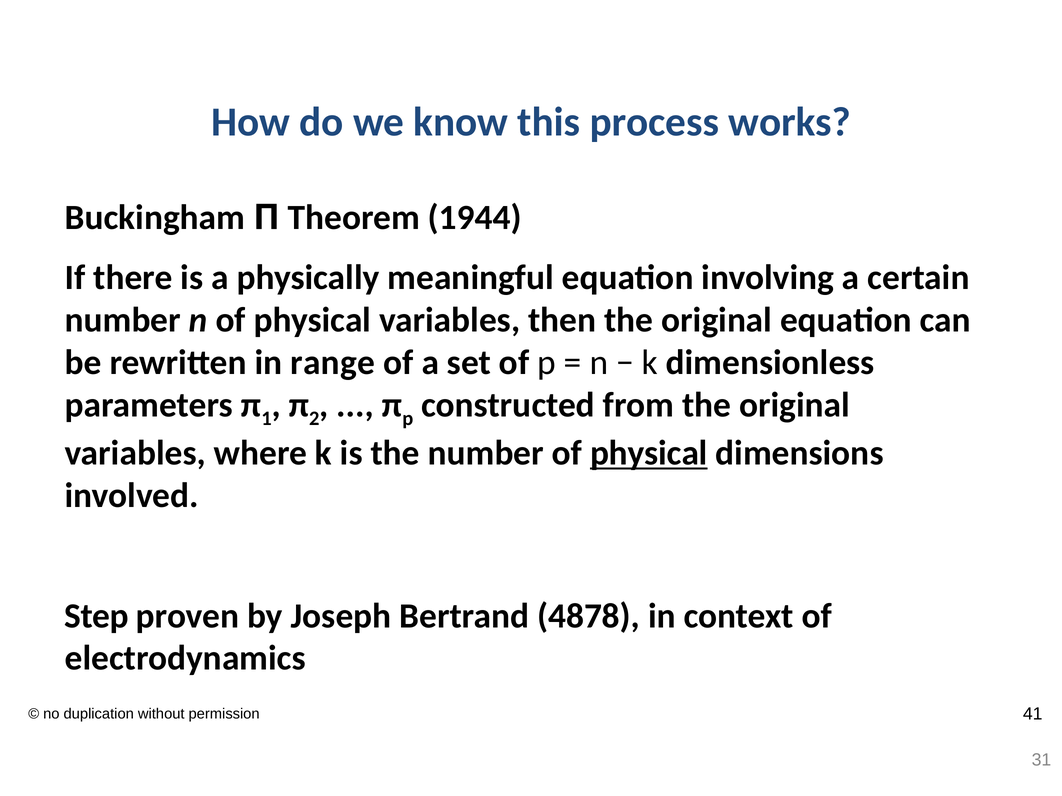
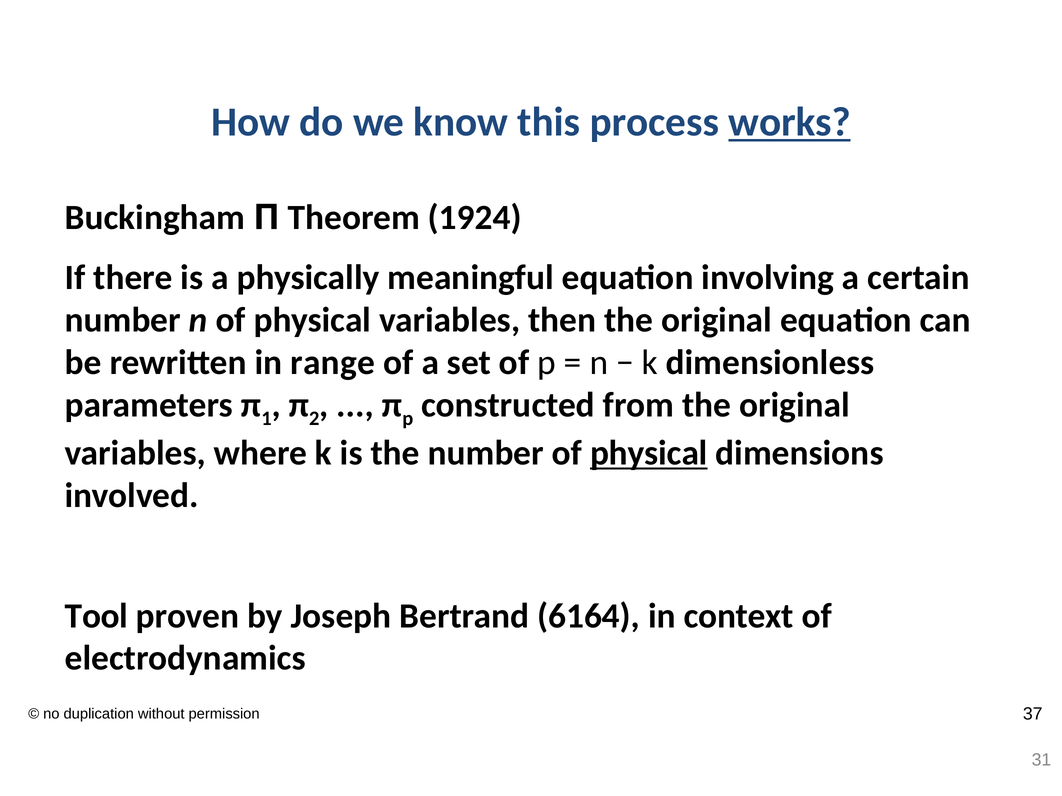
works underline: none -> present
1944: 1944 -> 1924
Step: Step -> Tool
4878: 4878 -> 6164
41: 41 -> 37
